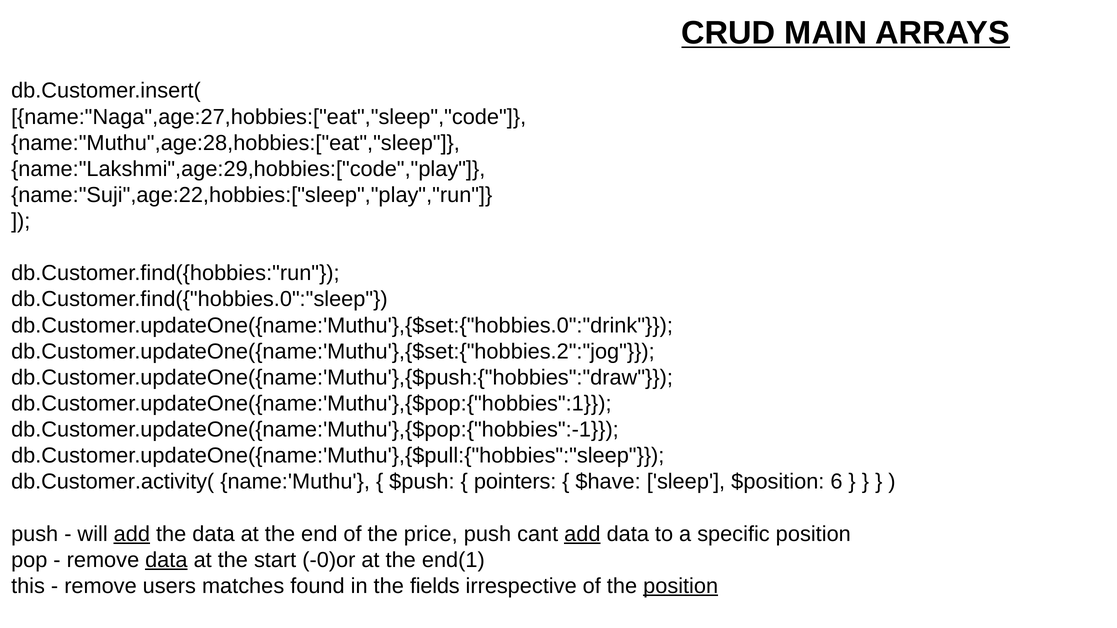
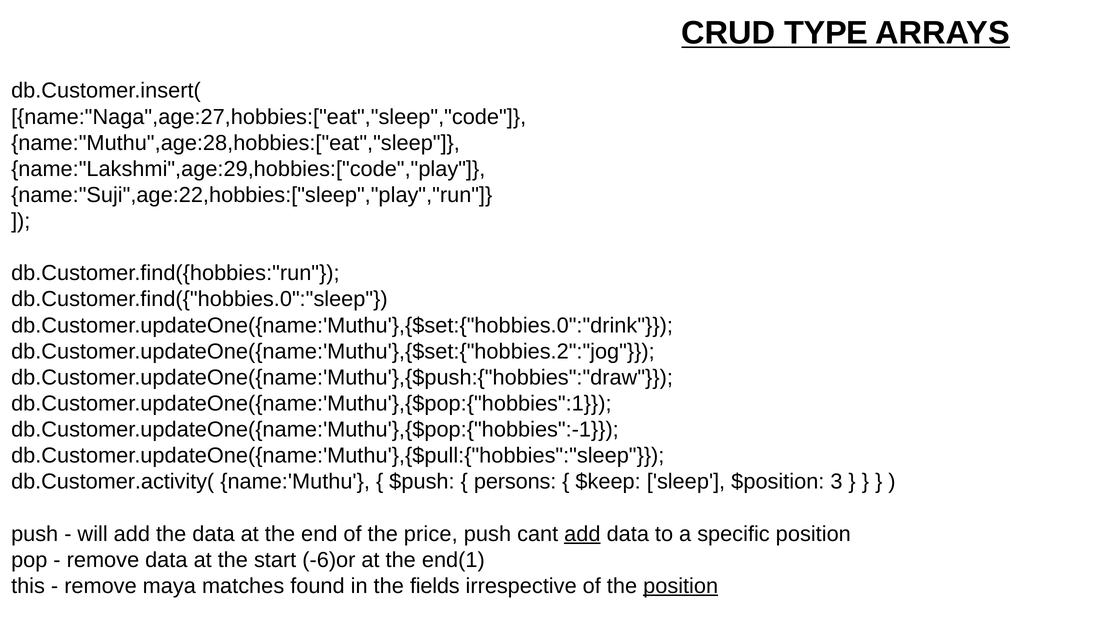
MAIN: MAIN -> TYPE
pointers: pointers -> persons
$have: $have -> $keep
6: 6 -> 3
add at (132, 534) underline: present -> none
data at (166, 560) underline: present -> none
-0)or: -0)or -> -6)or
users: users -> maya
